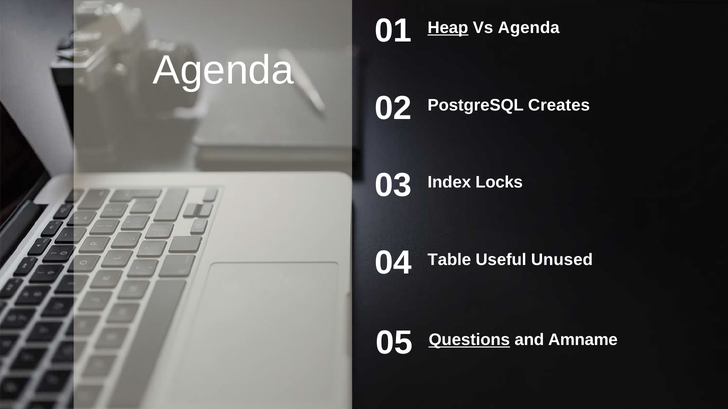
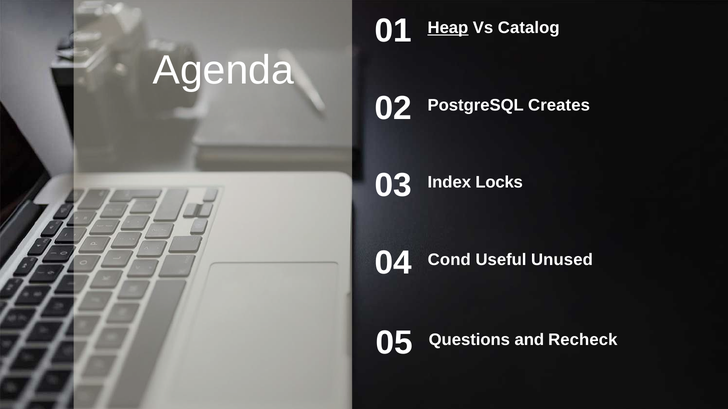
Vs Agenda: Agenda -> Catalog
Table: Table -> Cond
Questions underline: present -> none
Amname: Amname -> Recheck
